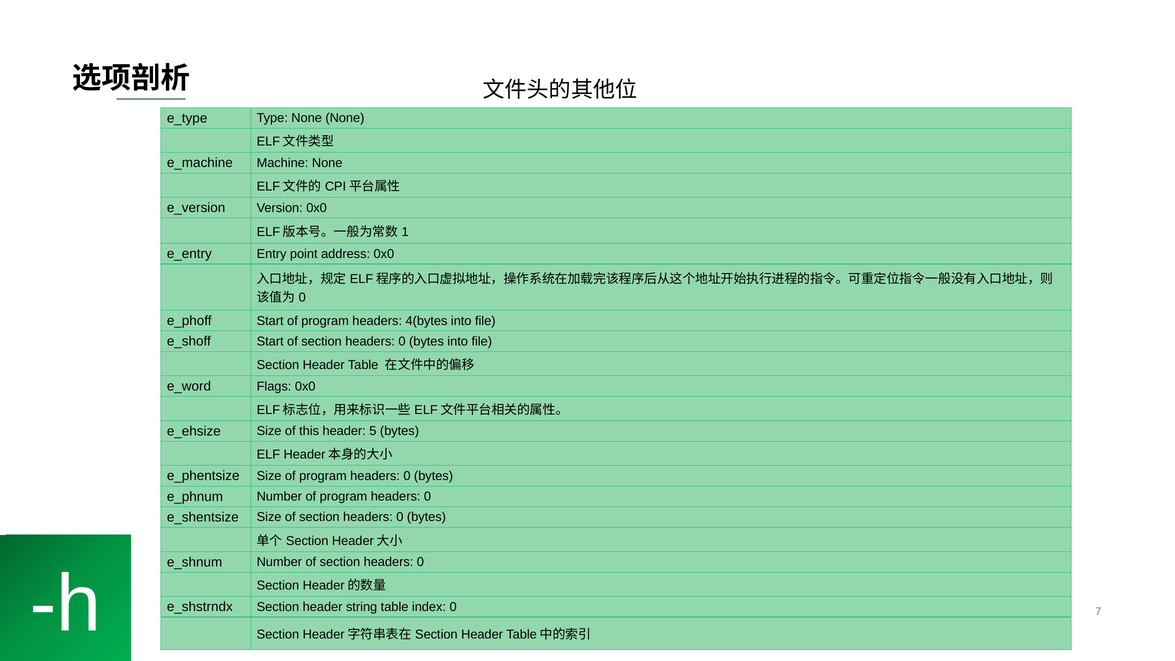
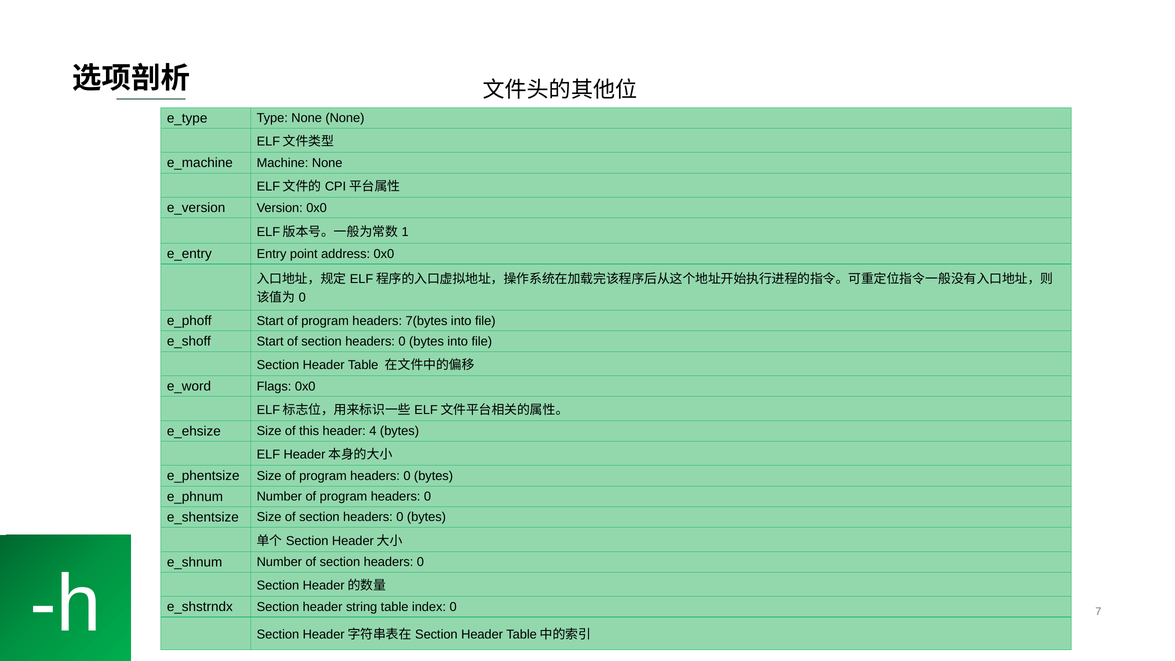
4(bytes: 4(bytes -> 7(bytes
5: 5 -> 4
